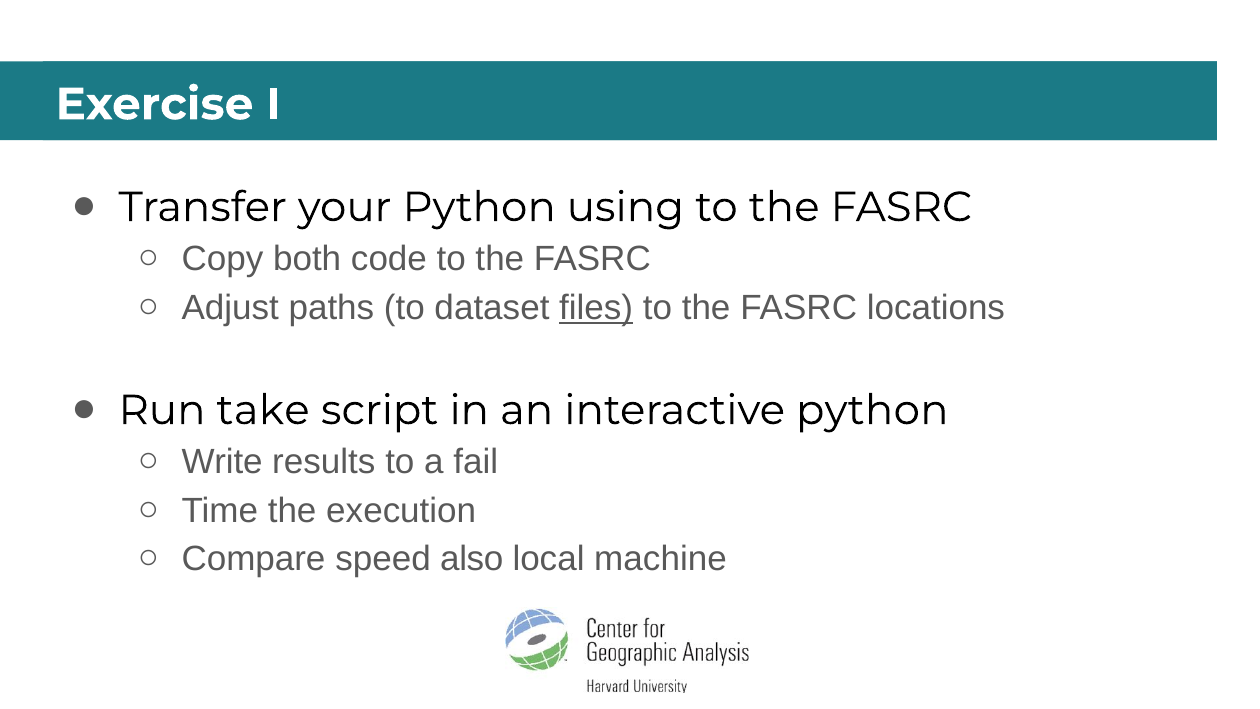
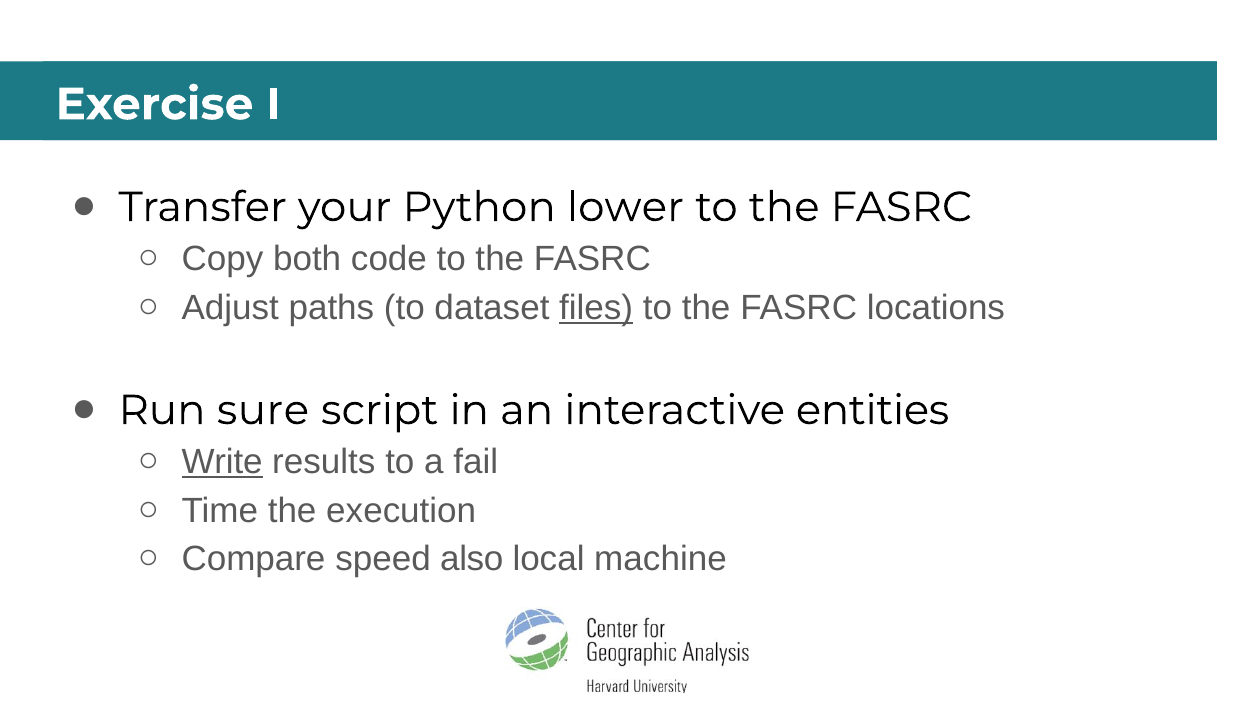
using: using -> lower
take: take -> sure
interactive python: python -> entities
Write underline: none -> present
